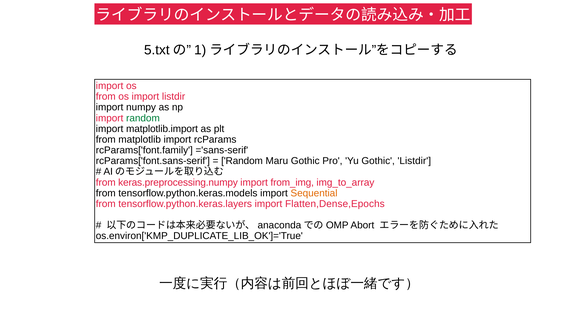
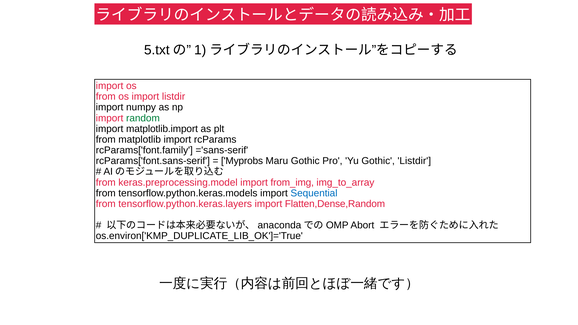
Random at (242, 161): Random -> Myprobs
keras.preprocessing.numpy: keras.preprocessing.numpy -> keras.preprocessing.model
Sequential colour: orange -> blue
Flatten,Dense,Epochs: Flatten,Dense,Epochs -> Flatten,Dense,Random
